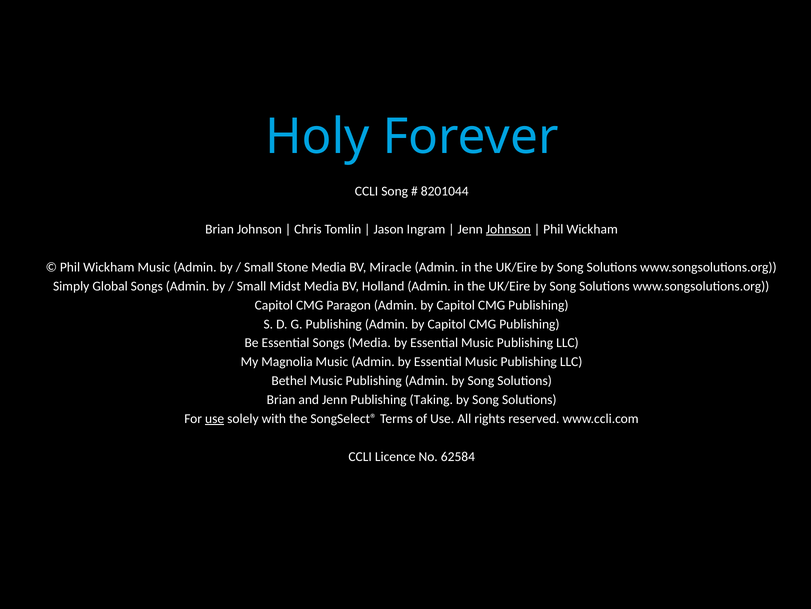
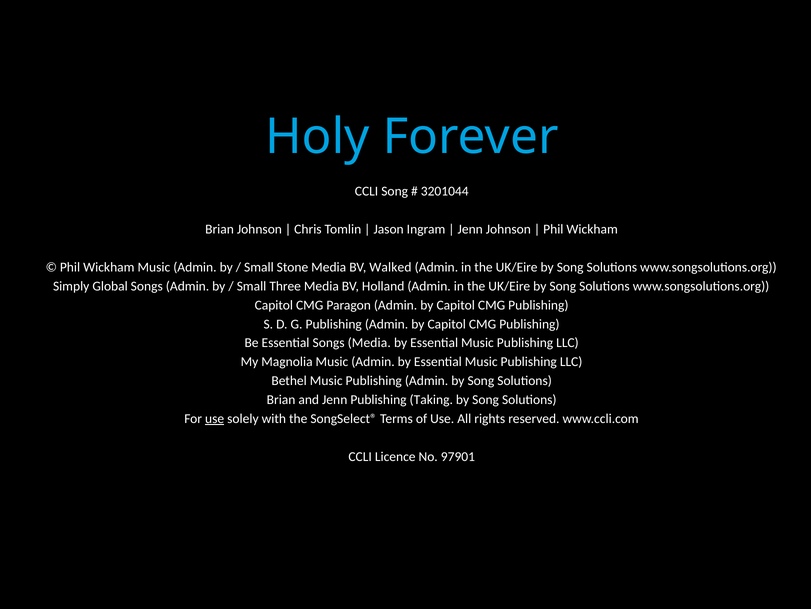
8201044: 8201044 -> 3201044
Johnson at (508, 229) underline: present -> none
Miracle: Miracle -> Walked
Midst: Midst -> Three
62584: 62584 -> 97901
